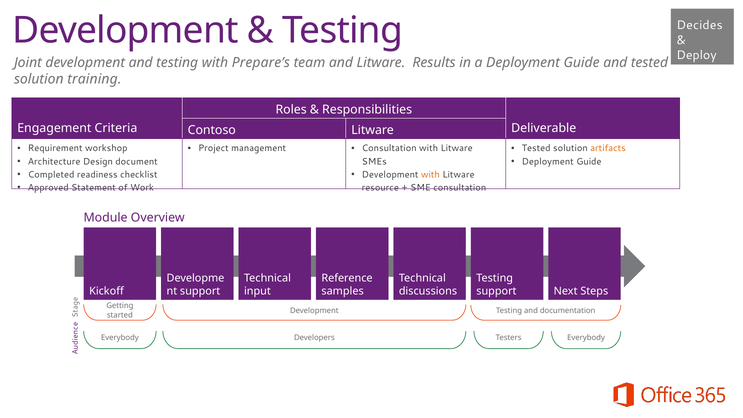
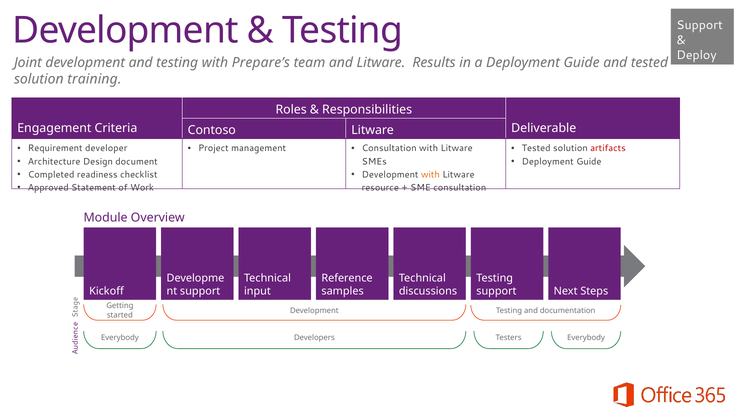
Decides at (700, 25): Decides -> Support
workshop: workshop -> developer
artifacts colour: orange -> red
